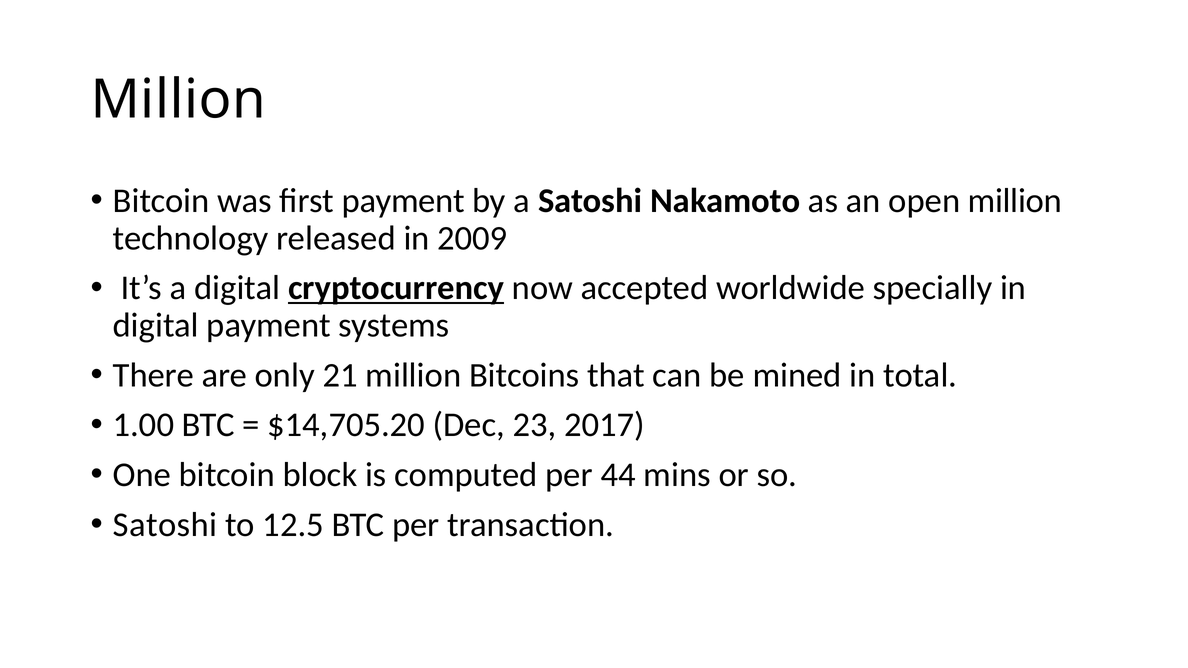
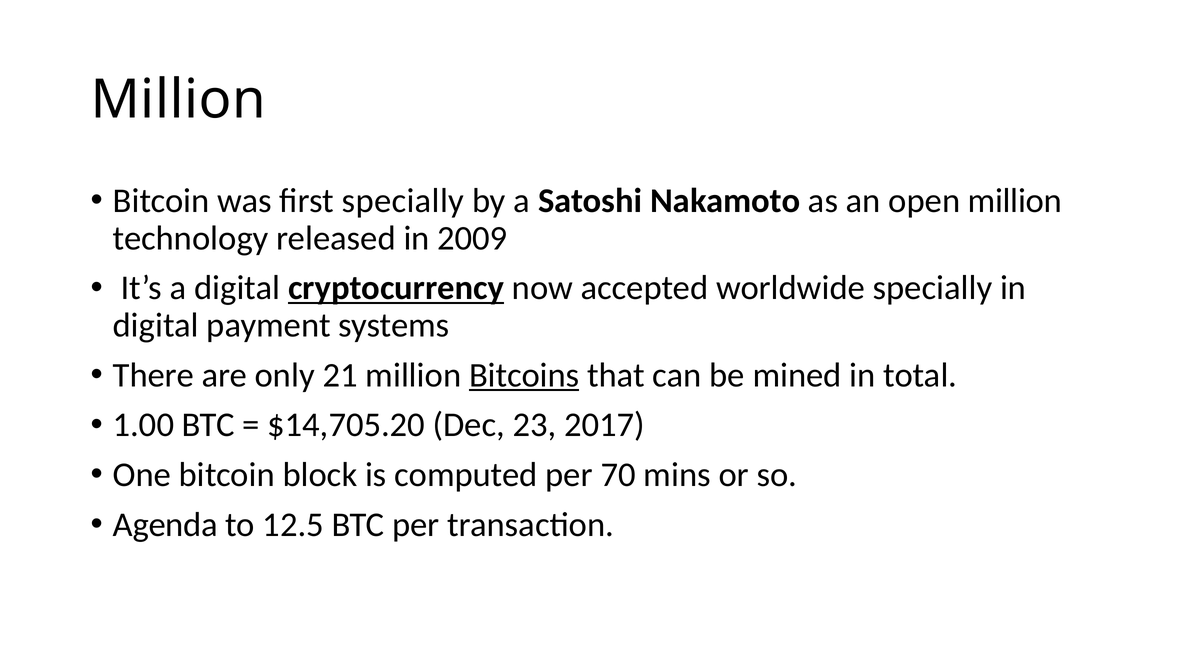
first payment: payment -> specially
Bitcoins underline: none -> present
44: 44 -> 70
Satoshi at (165, 525): Satoshi -> Agenda
